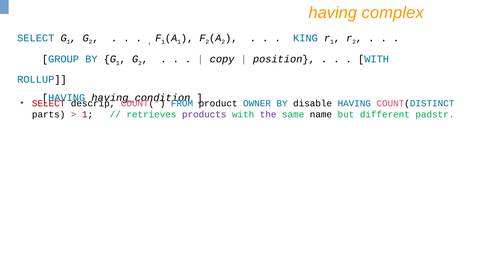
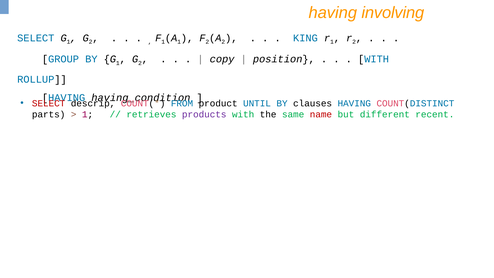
complex: complex -> involving
OWNER: OWNER -> UNTIL
disable: disable -> clauses
the colour: purple -> black
name colour: black -> red
padstr: padstr -> recent
